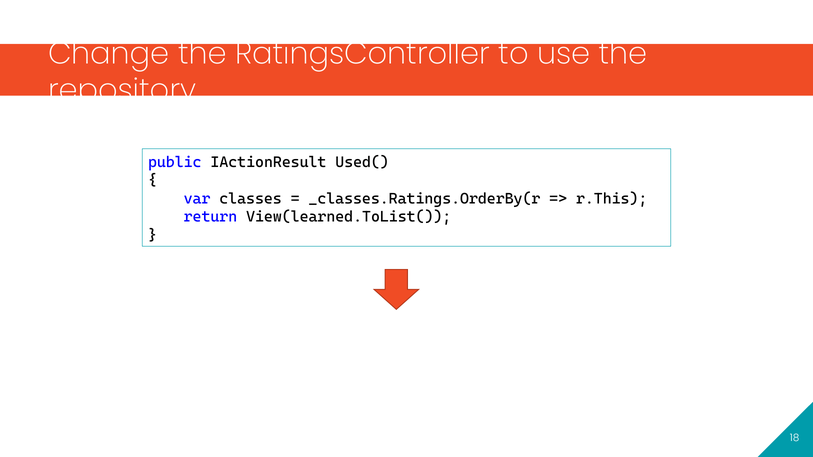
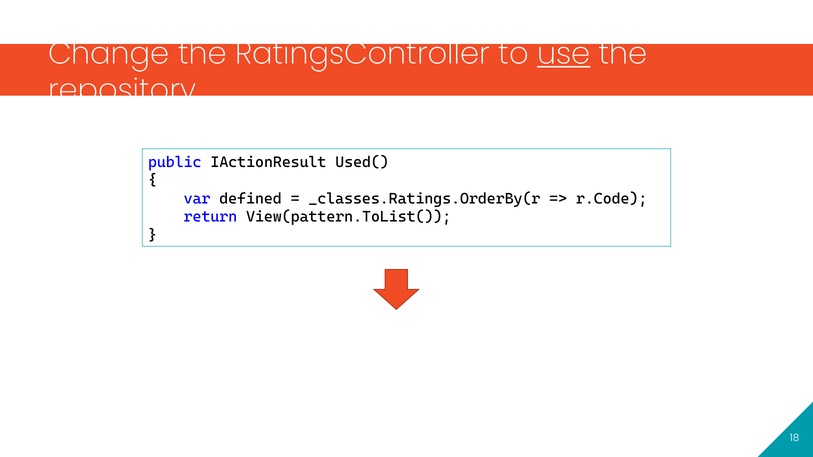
use underline: none -> present
classes: classes -> defined
r.This: r.This -> r.Code
View(learned.ToList(: View(learned.ToList( -> View(pattern.ToList(
